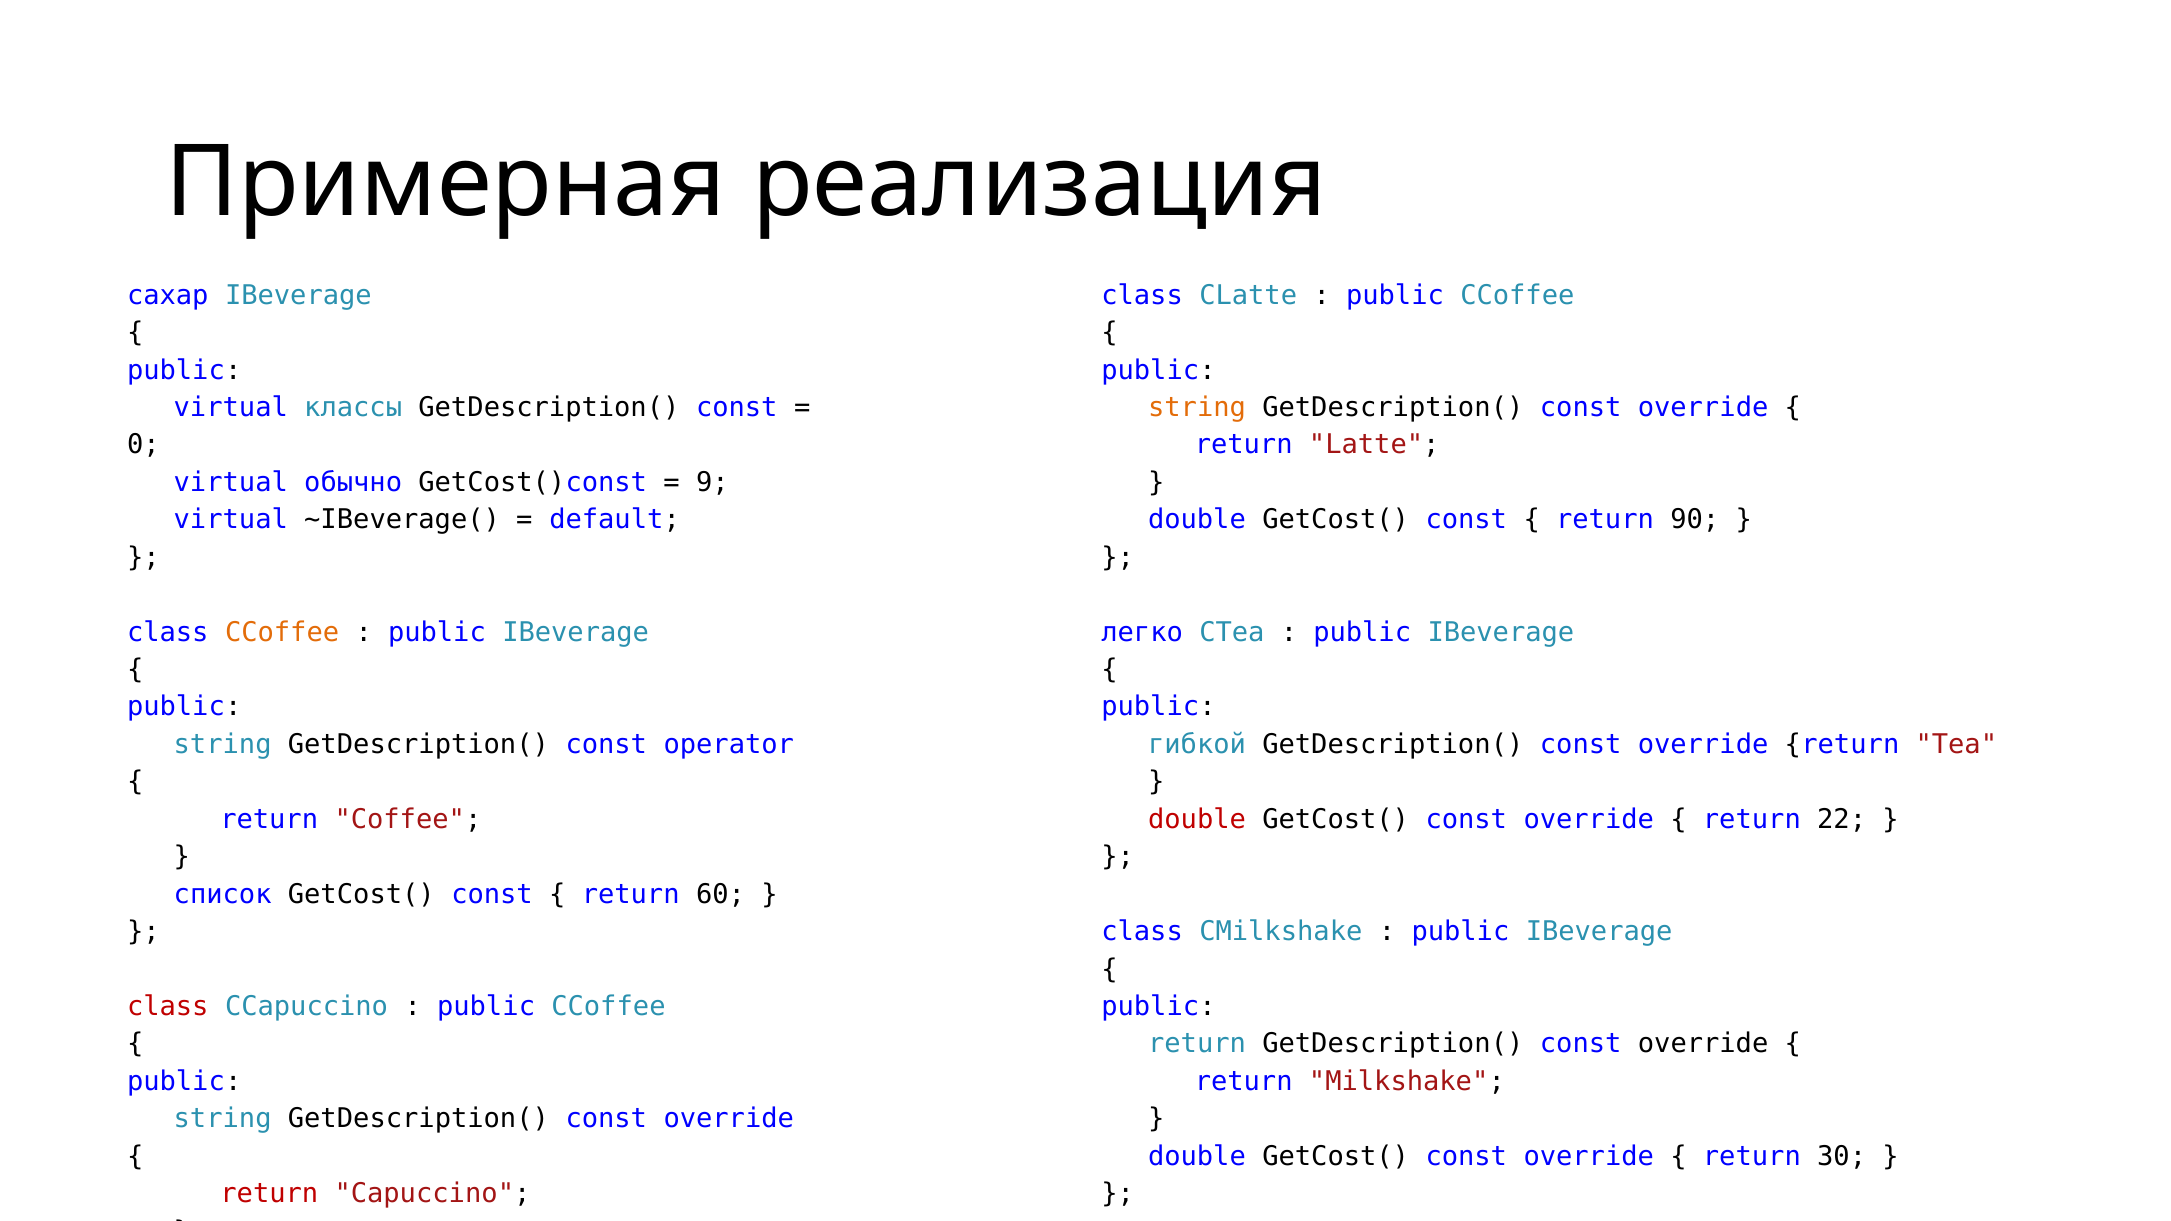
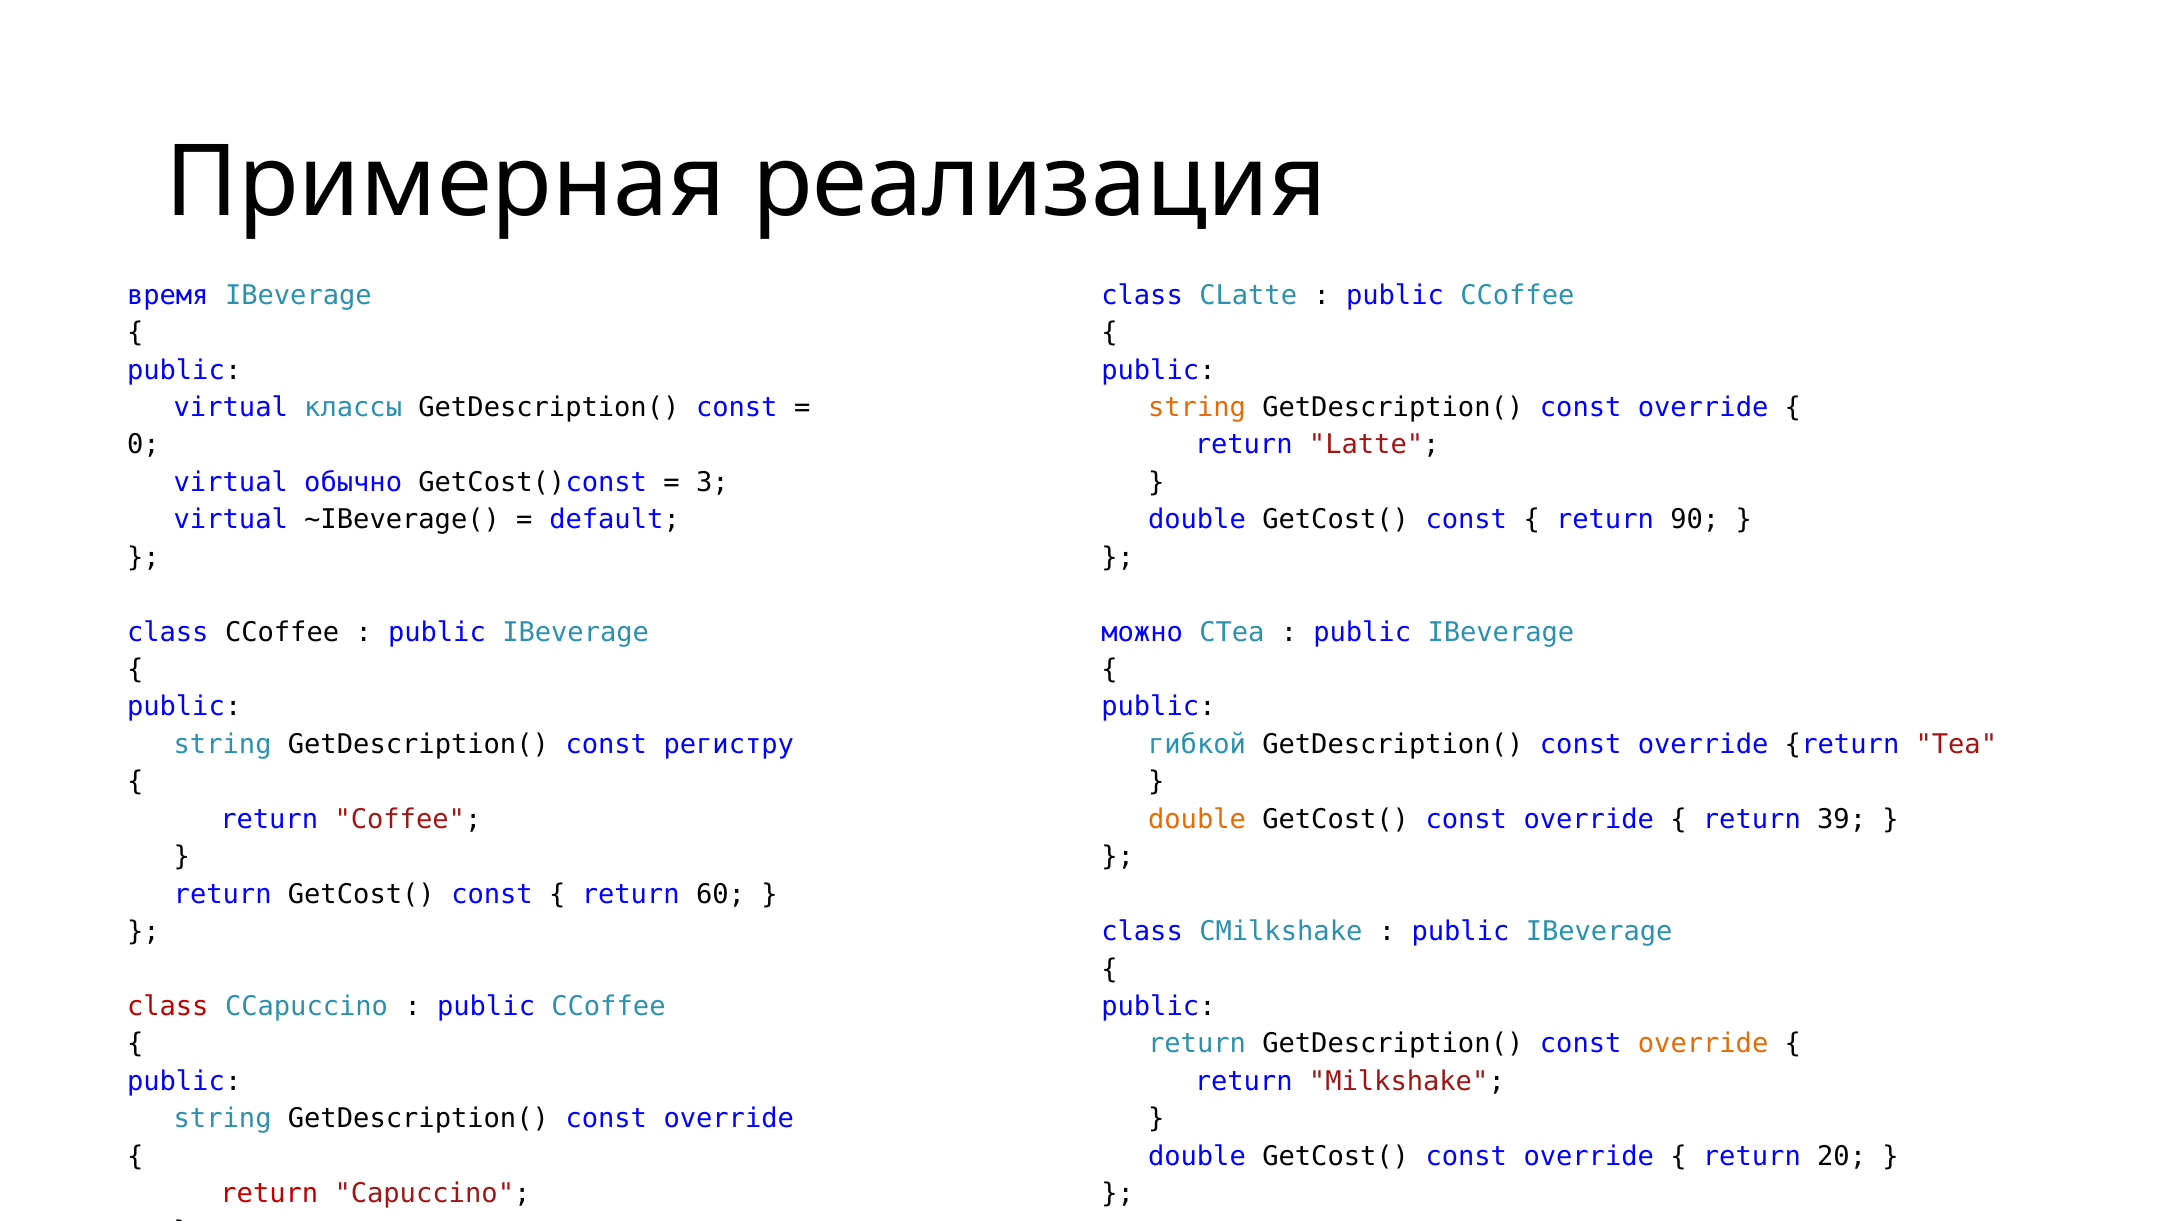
сахар: сахар -> время
9: 9 -> 3
CCoffee at (282, 632) colour: orange -> black
легко: легко -> можно
operator: operator -> регистру
double at (1197, 819) colour: red -> orange
22: 22 -> 39
список at (223, 894): список -> return
override at (1703, 1044) colour: black -> orange
30: 30 -> 20
